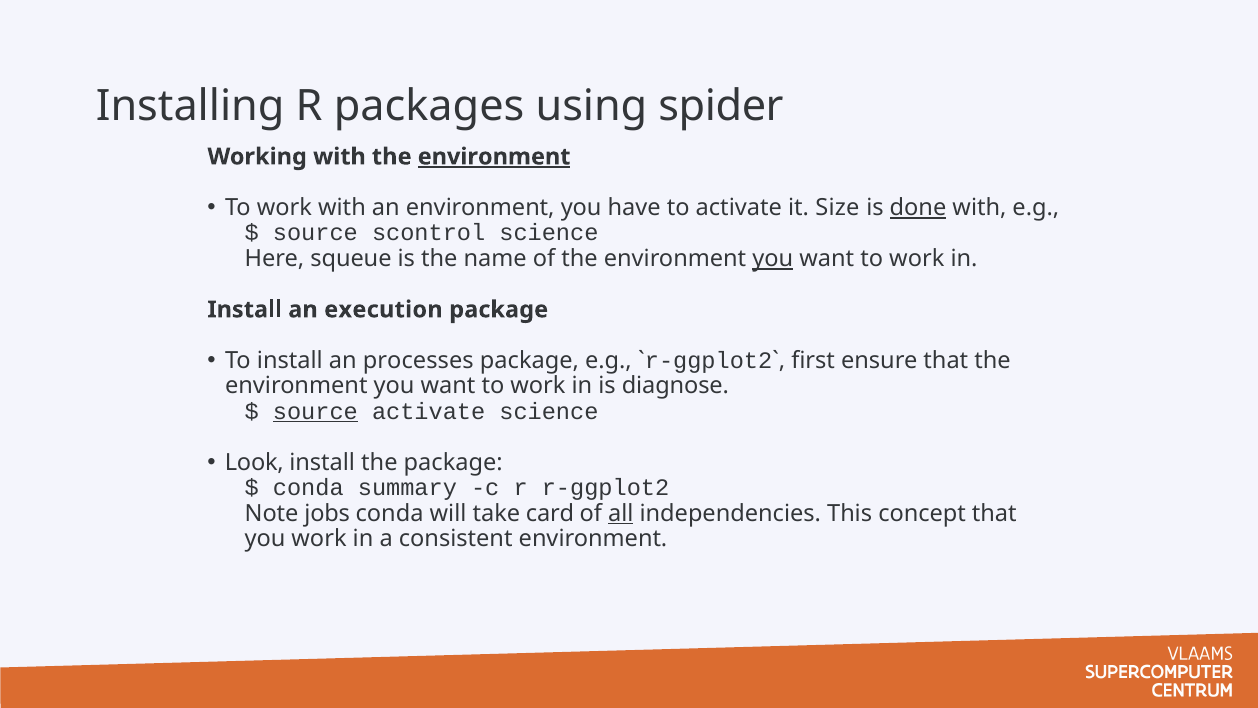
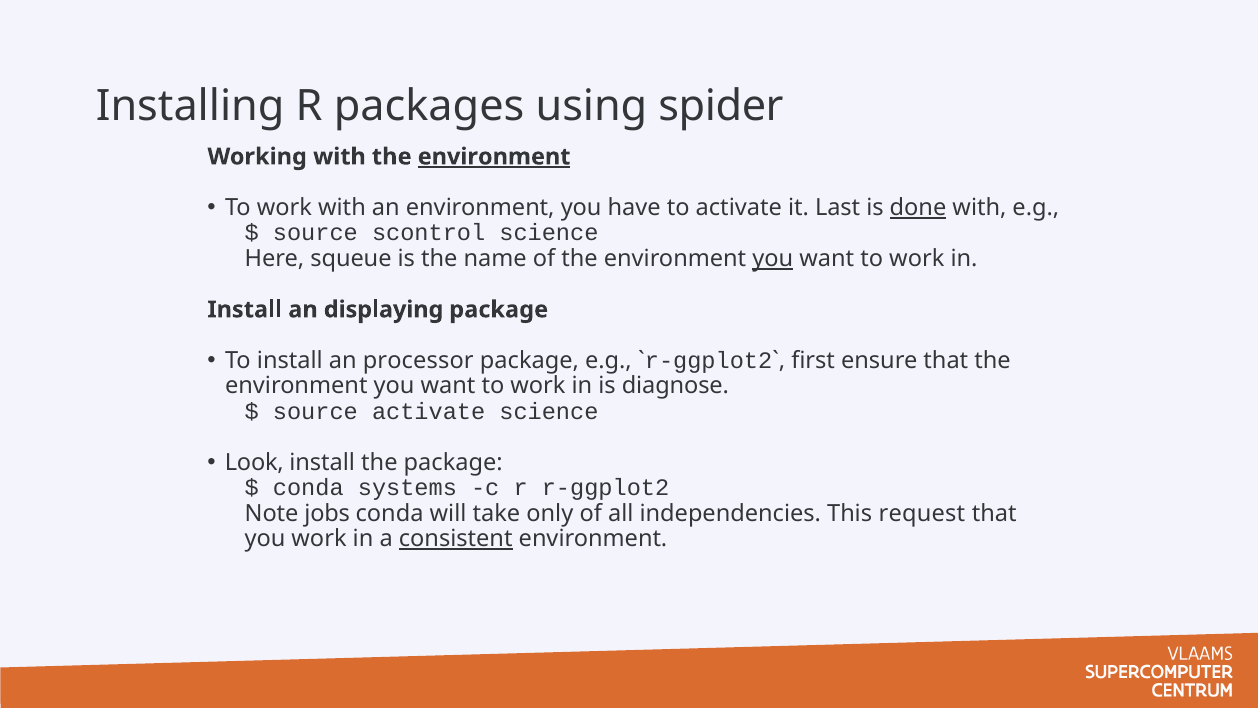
Size: Size -> Last
execution: execution -> displaying
processes: processes -> processor
source at (315, 411) underline: present -> none
summary: summary -> systems
card: card -> only
all underline: present -> none
concept: concept -> request
consistent underline: none -> present
